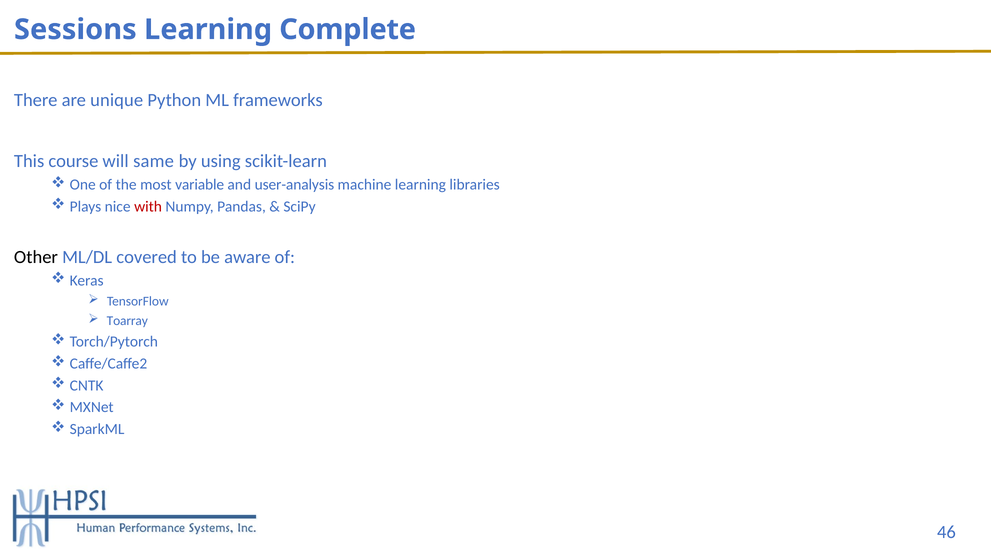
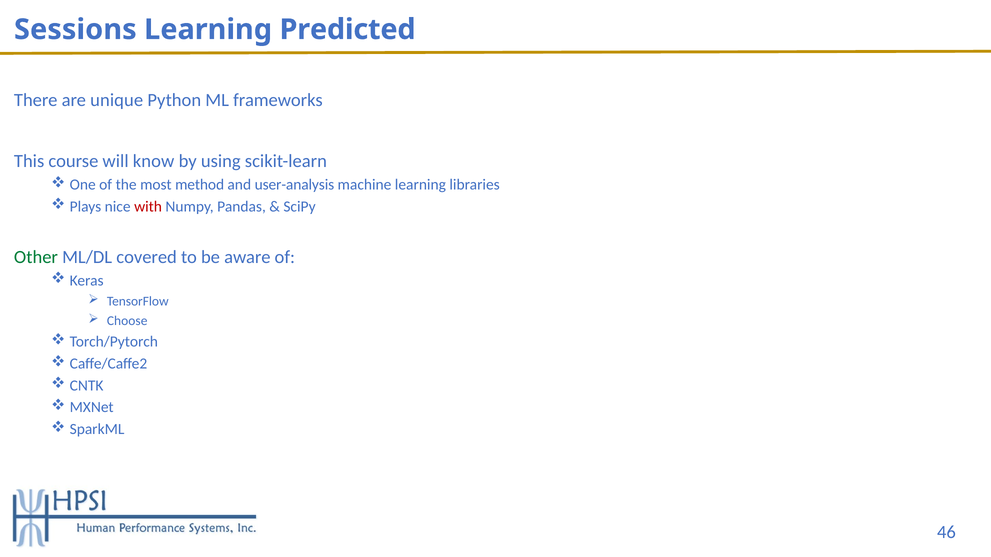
Complete: Complete -> Predicted
same: same -> know
variable: variable -> method
Other colour: black -> green
Toarray: Toarray -> Choose
